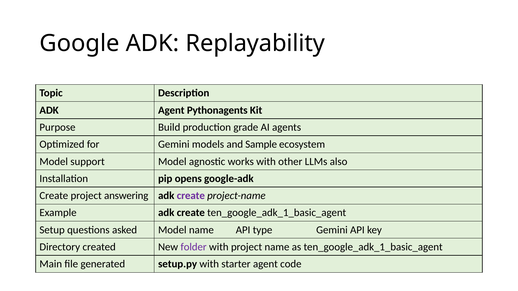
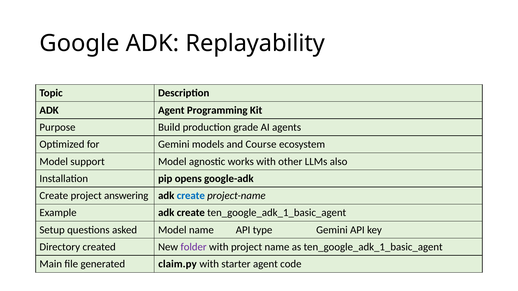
Pythonagents: Pythonagents -> Programming
Sample: Sample -> Course
create at (191, 196) colour: purple -> blue
setup.py: setup.py -> claim.py
